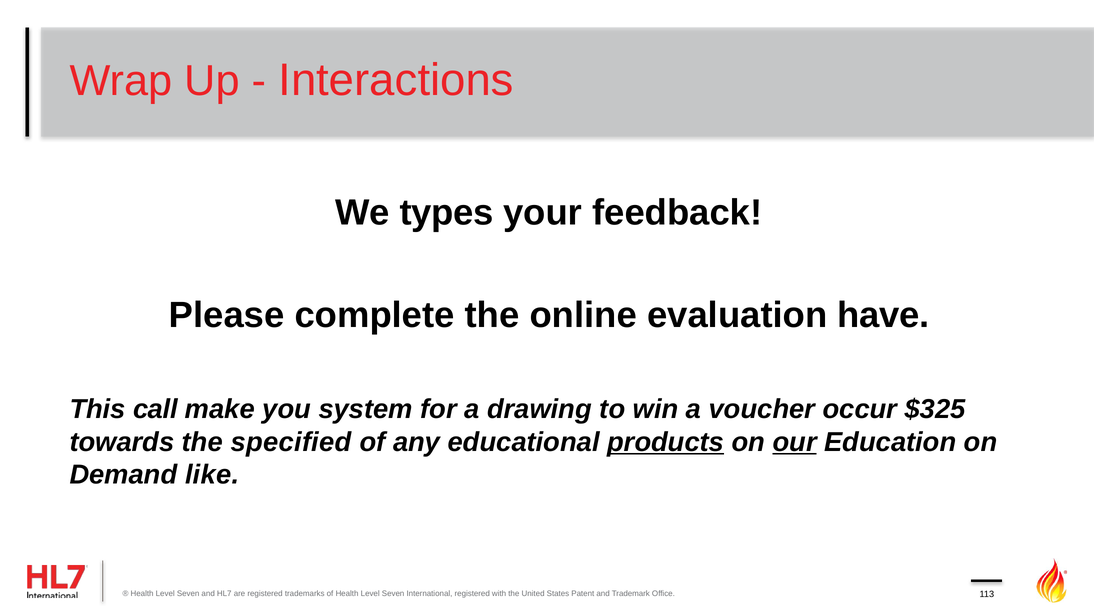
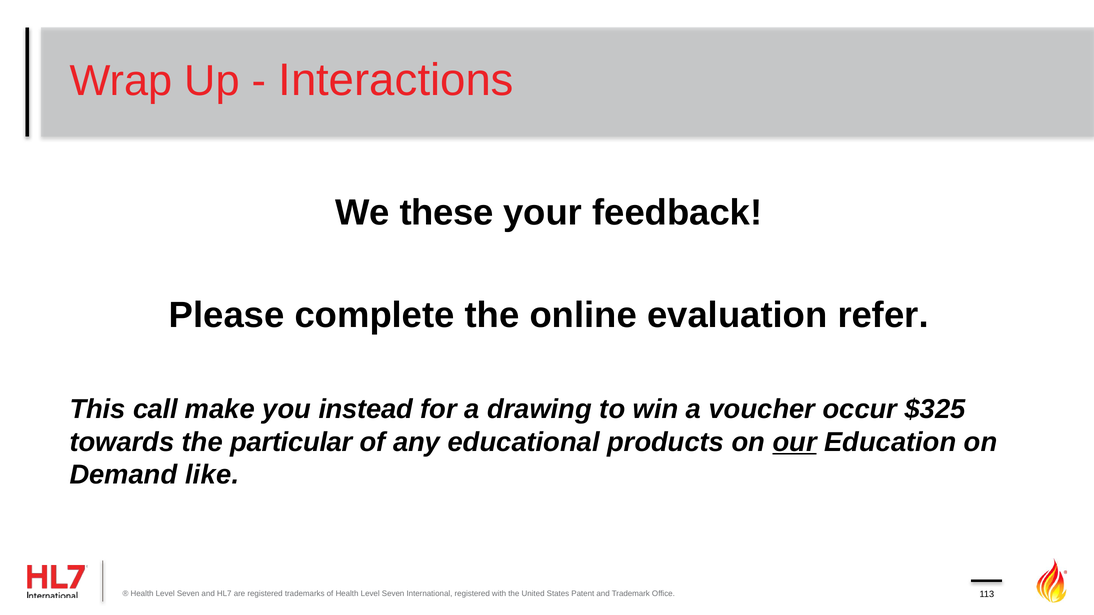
types: types -> these
have: have -> refer
system: system -> instead
specified: specified -> particular
products underline: present -> none
